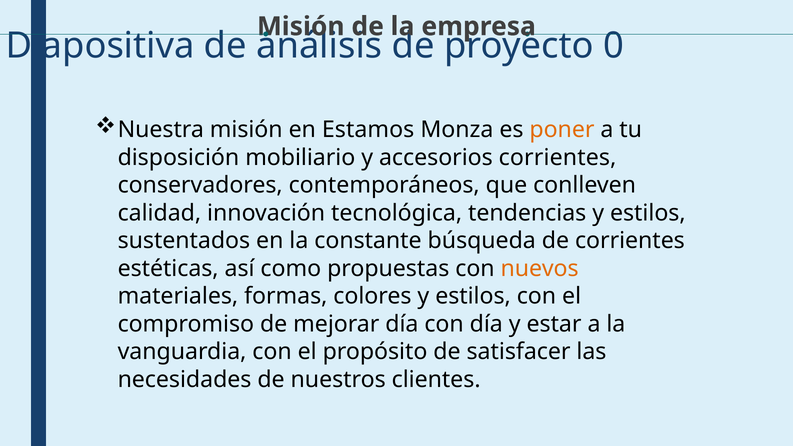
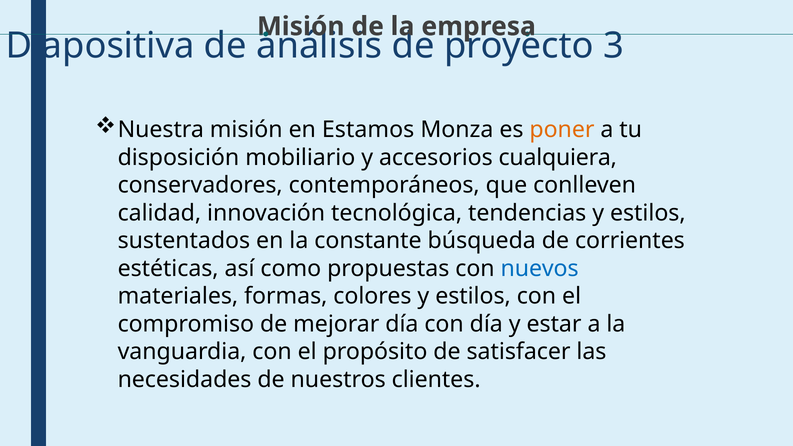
0: 0 -> 3
accesorios corrientes: corrientes -> cualquiera
nuevos colour: orange -> blue
